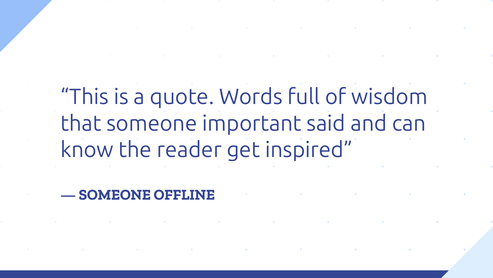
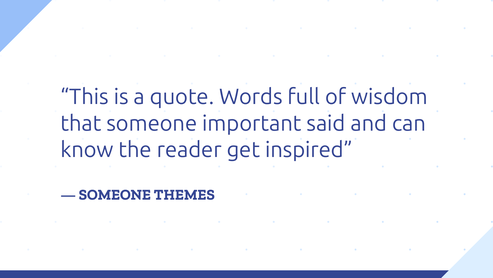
OFFLINE: OFFLINE -> THEMES
